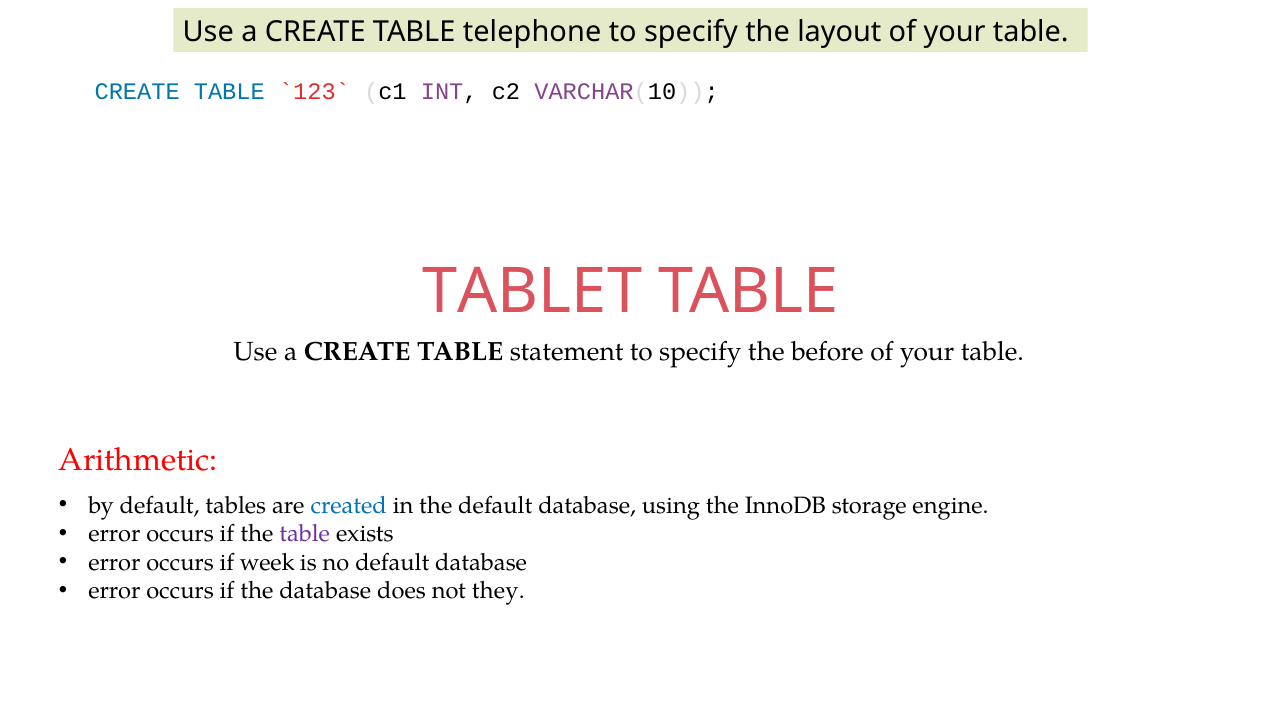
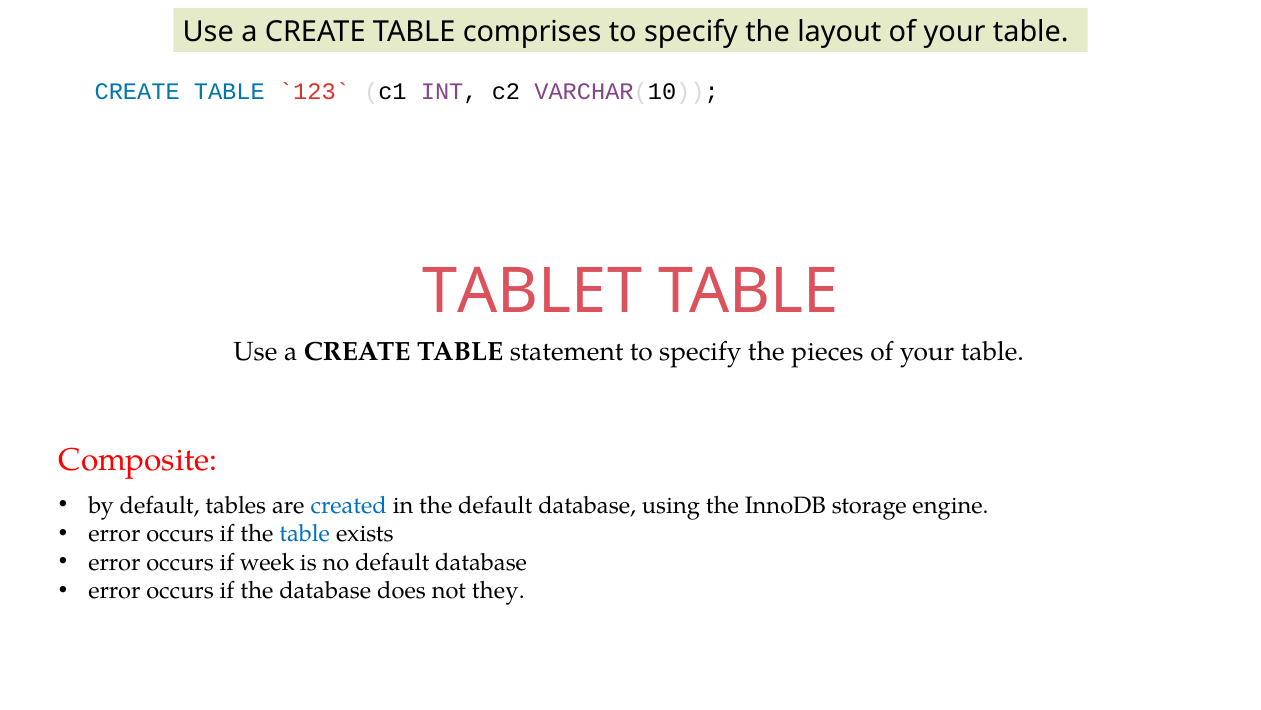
telephone: telephone -> comprises
before: before -> pieces
Arithmetic: Arithmetic -> Composite
table at (305, 533) colour: purple -> blue
